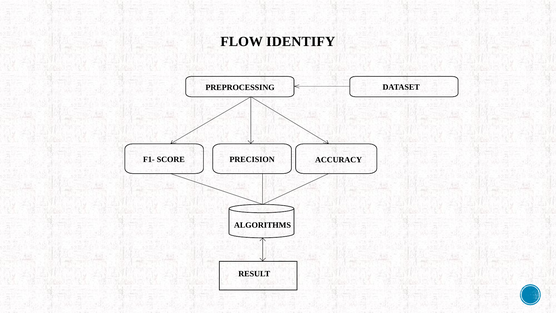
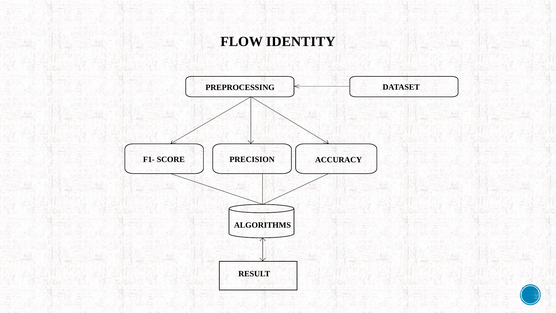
IDENTIFY: IDENTIFY -> IDENTITY
